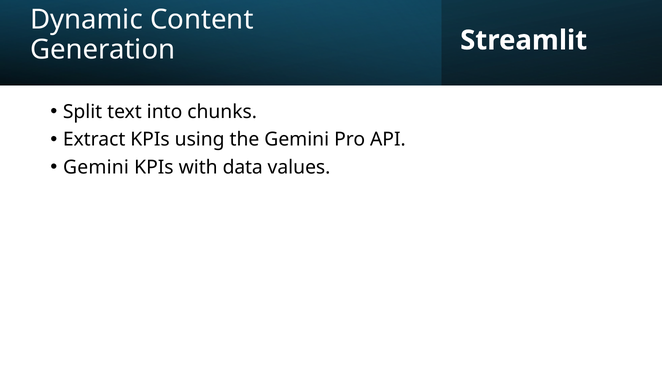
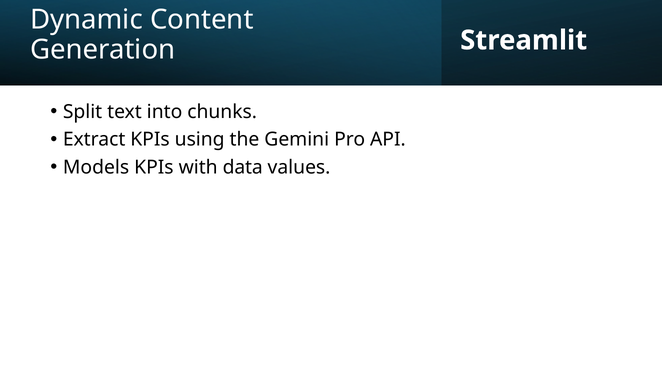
Gemini at (96, 167): Gemini -> Models
